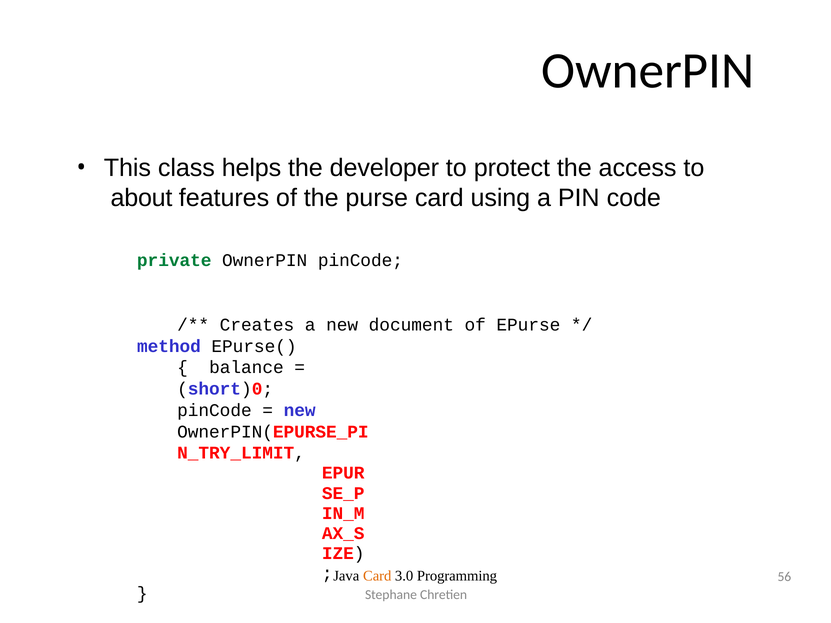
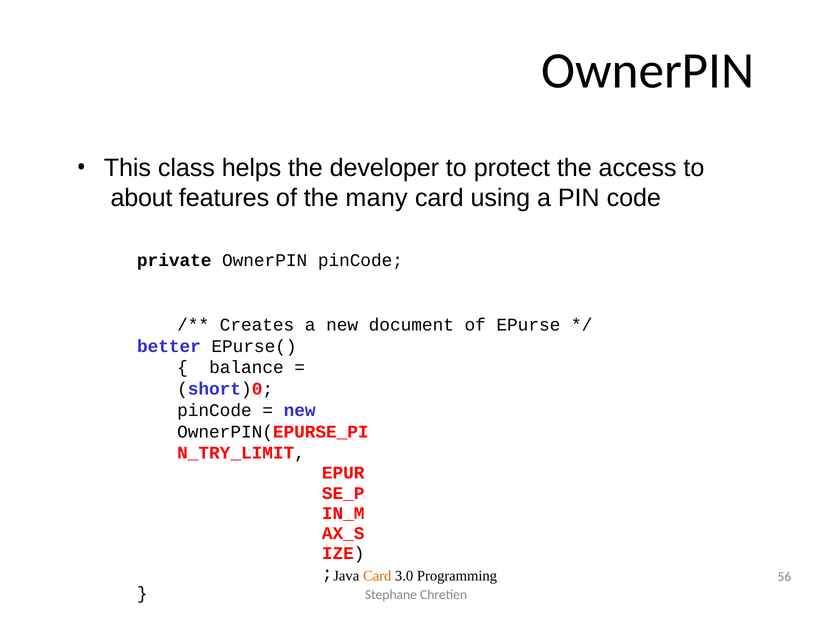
purse: purse -> many
private colour: green -> black
method: method -> better
